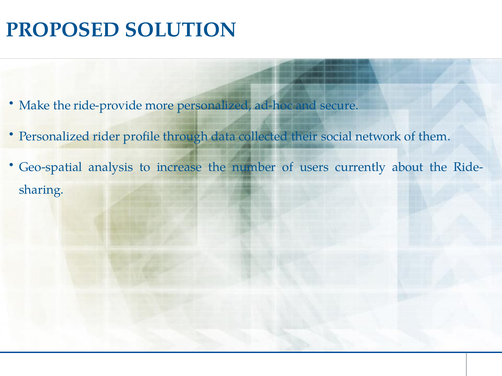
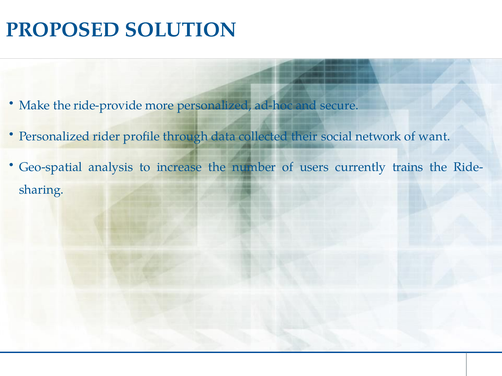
them: them -> want
about: about -> trains
